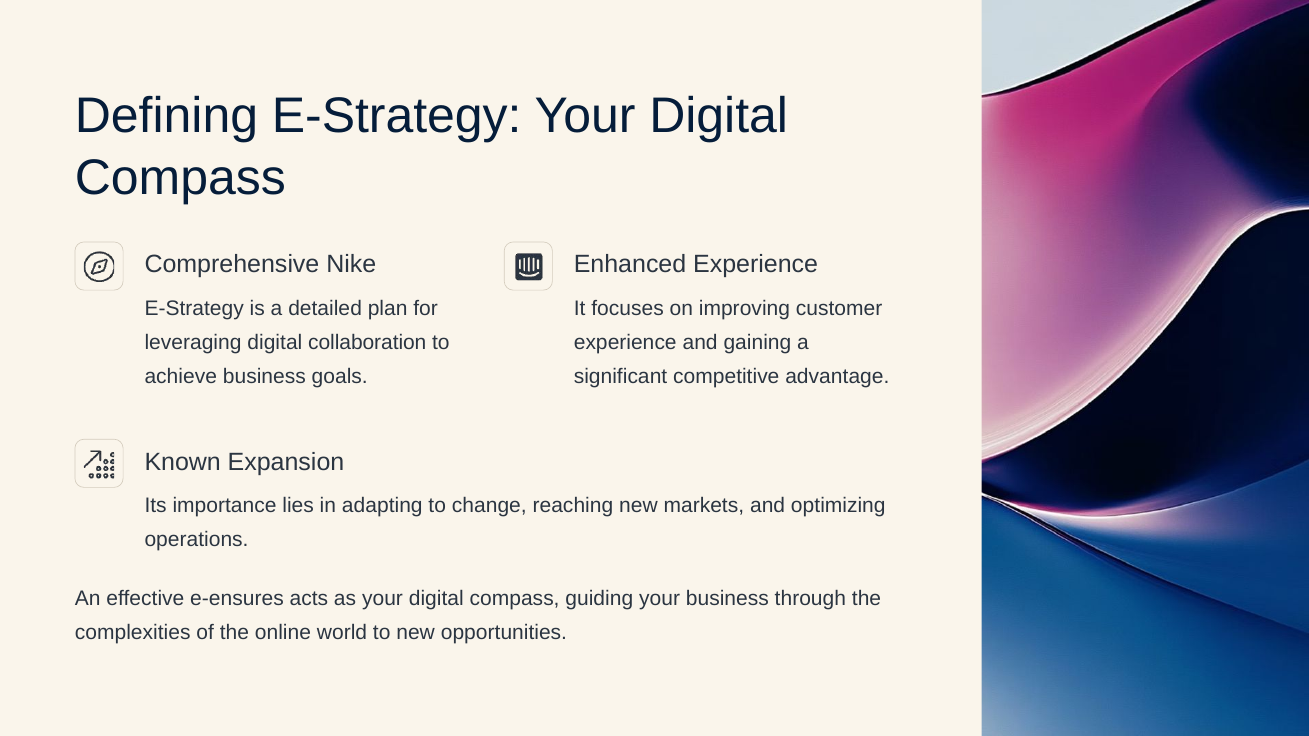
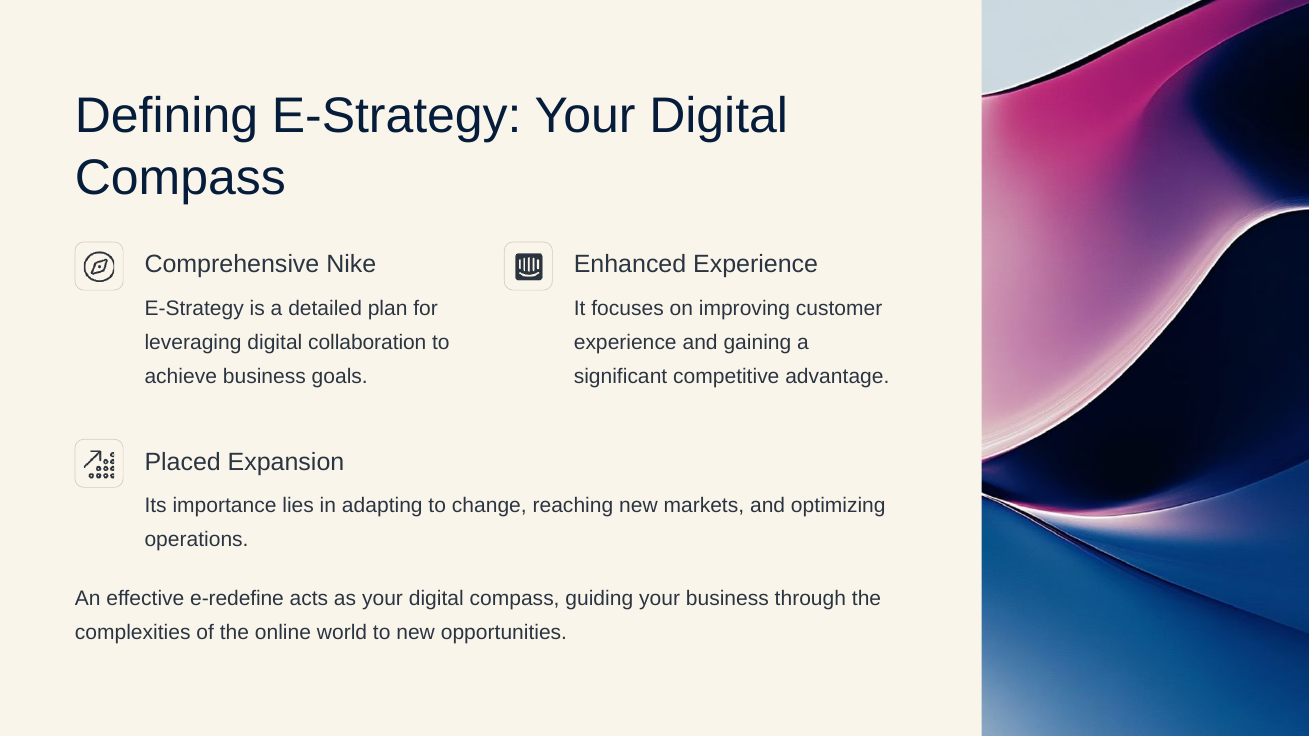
Known: Known -> Placed
e-ensures: e-ensures -> e-redefine
